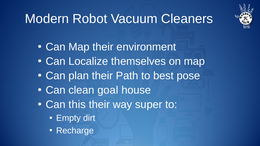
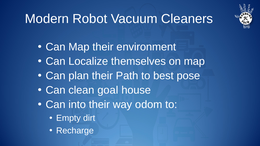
this: this -> into
super: super -> odom
